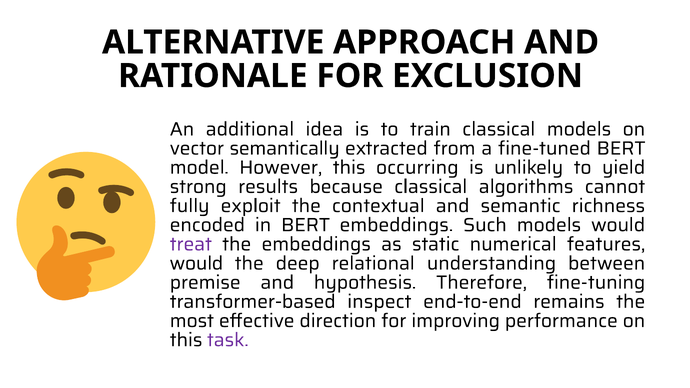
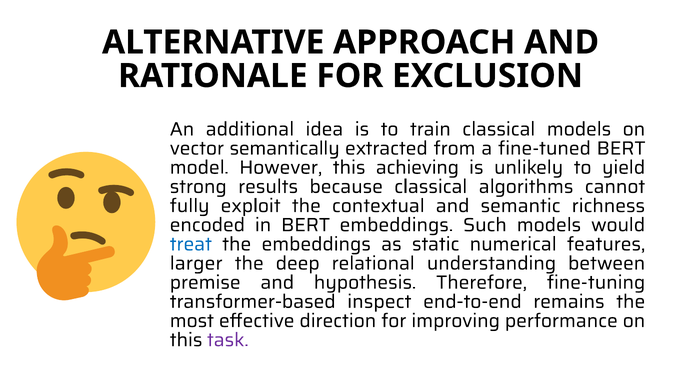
occurring: occurring -> achieving
treat colour: purple -> blue
would at (196, 263): would -> larger
